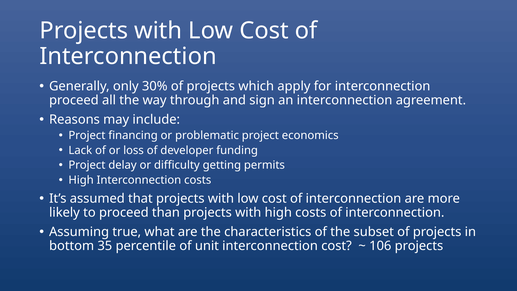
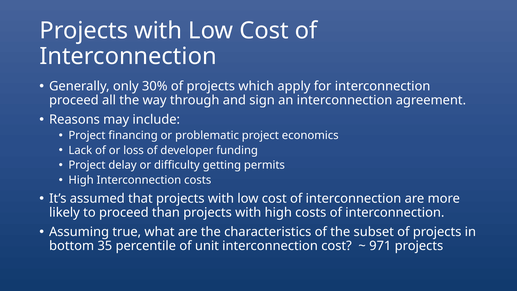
106: 106 -> 971
